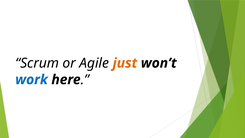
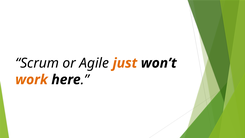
work colour: blue -> orange
